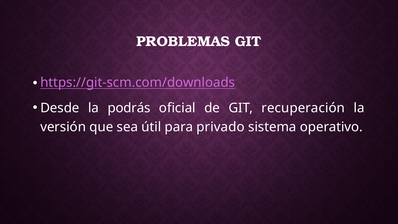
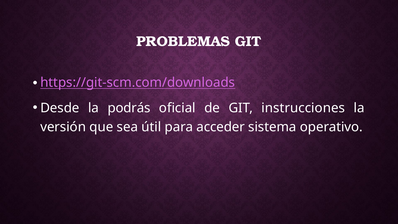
recuperación: recuperación -> instrucciones
privado: privado -> acceder
